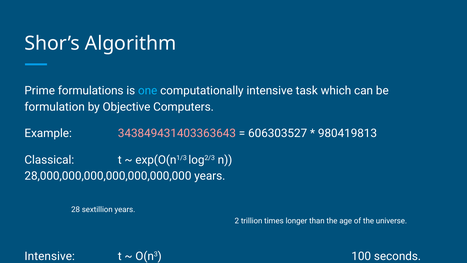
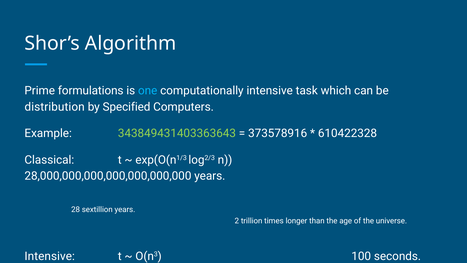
formulation: formulation -> distribution
Objective: Objective -> Specified
343849431403363643 colour: pink -> light green
606303527: 606303527 -> 373578916
980419813: 980419813 -> 610422328
